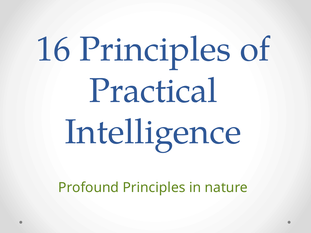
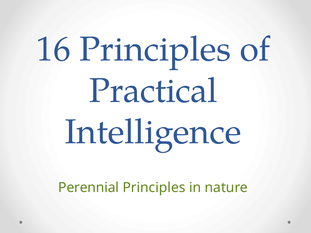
Profound: Profound -> Perennial
